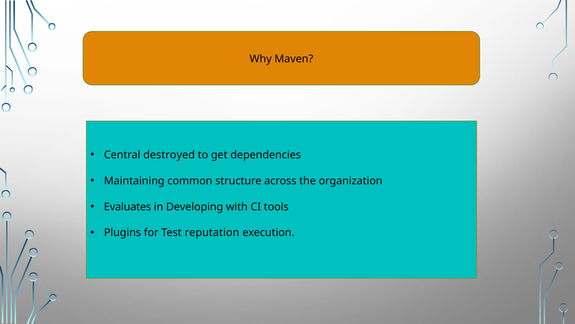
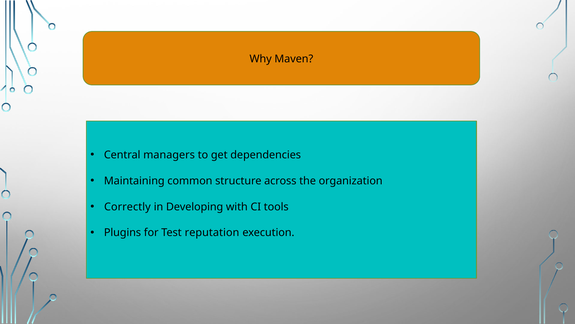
destroyed: destroyed -> managers
Evaluates: Evaluates -> Correctly
